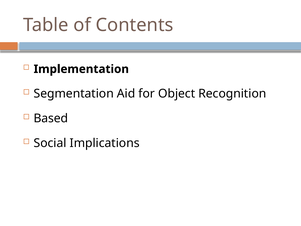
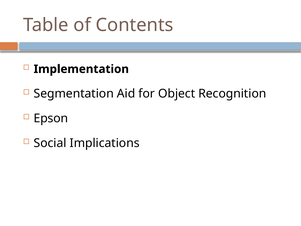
Based: Based -> Epson
